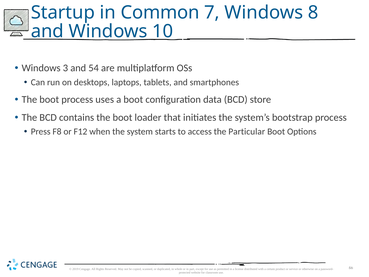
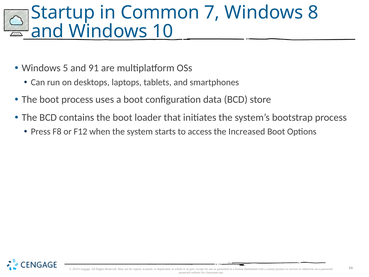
3: 3 -> 5
54: 54 -> 91
Particular: Particular -> Increased
